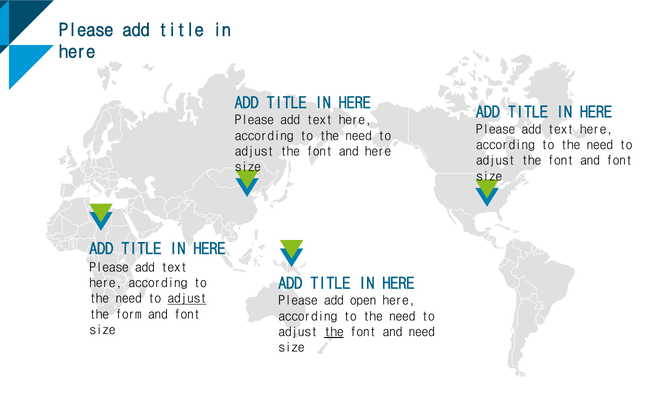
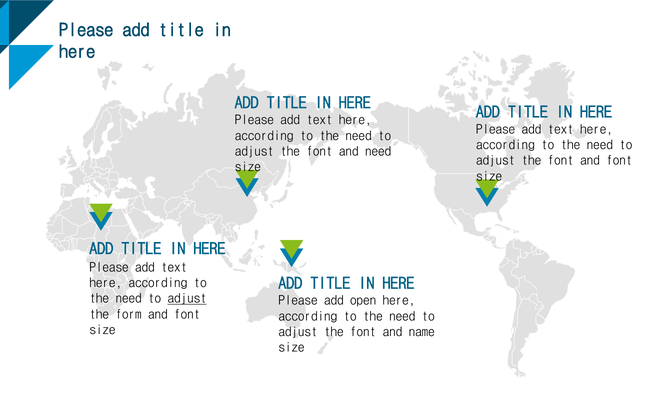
and here: here -> need
the at (334, 332) underline: present -> none
and need: need -> name
